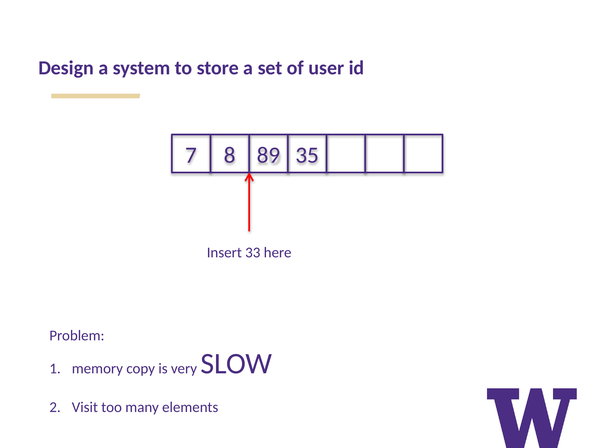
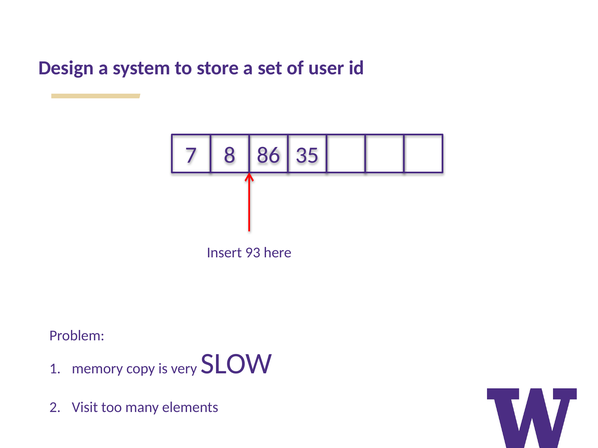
89: 89 -> 86
33: 33 -> 93
